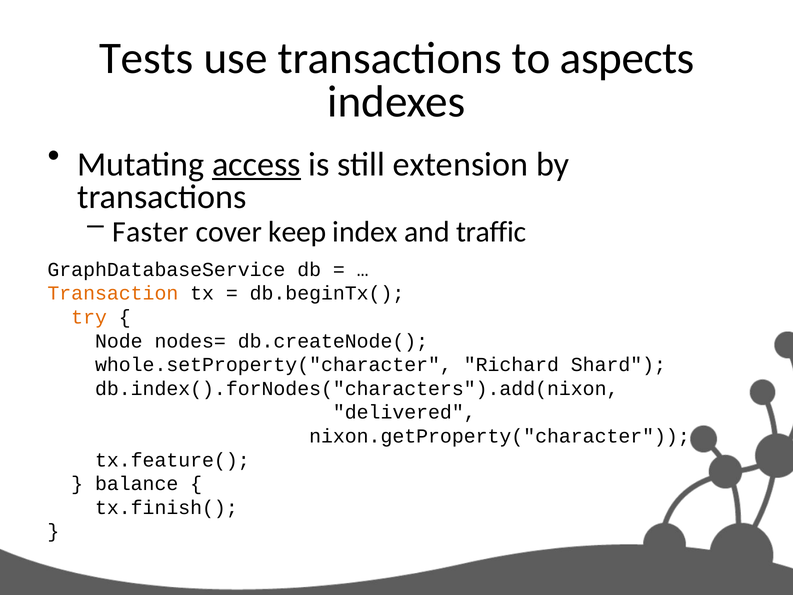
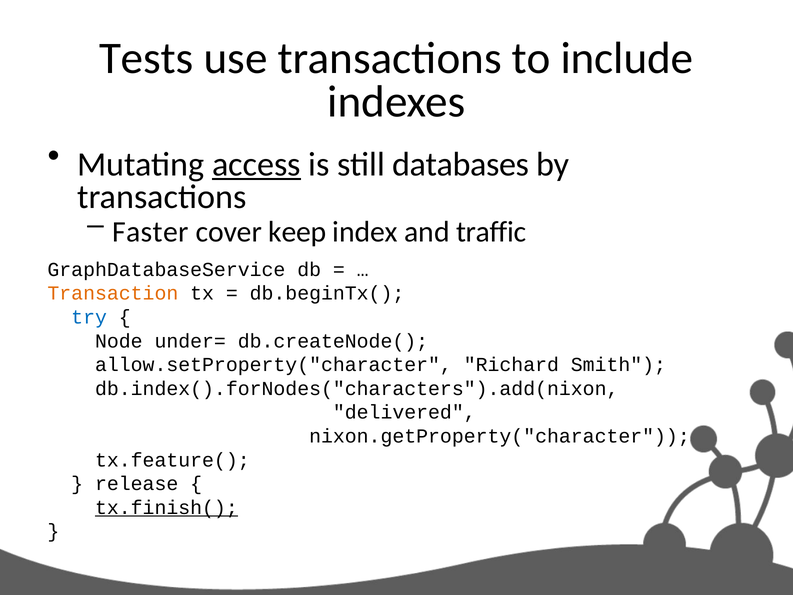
aspects: aspects -> include
extension: extension -> databases
try colour: orange -> blue
nodes=: nodes= -> under=
whole.setProperty("character: whole.setProperty("character -> allow.setProperty("character
Shard: Shard -> Smith
balance: balance -> release
tx.finish( underline: none -> present
